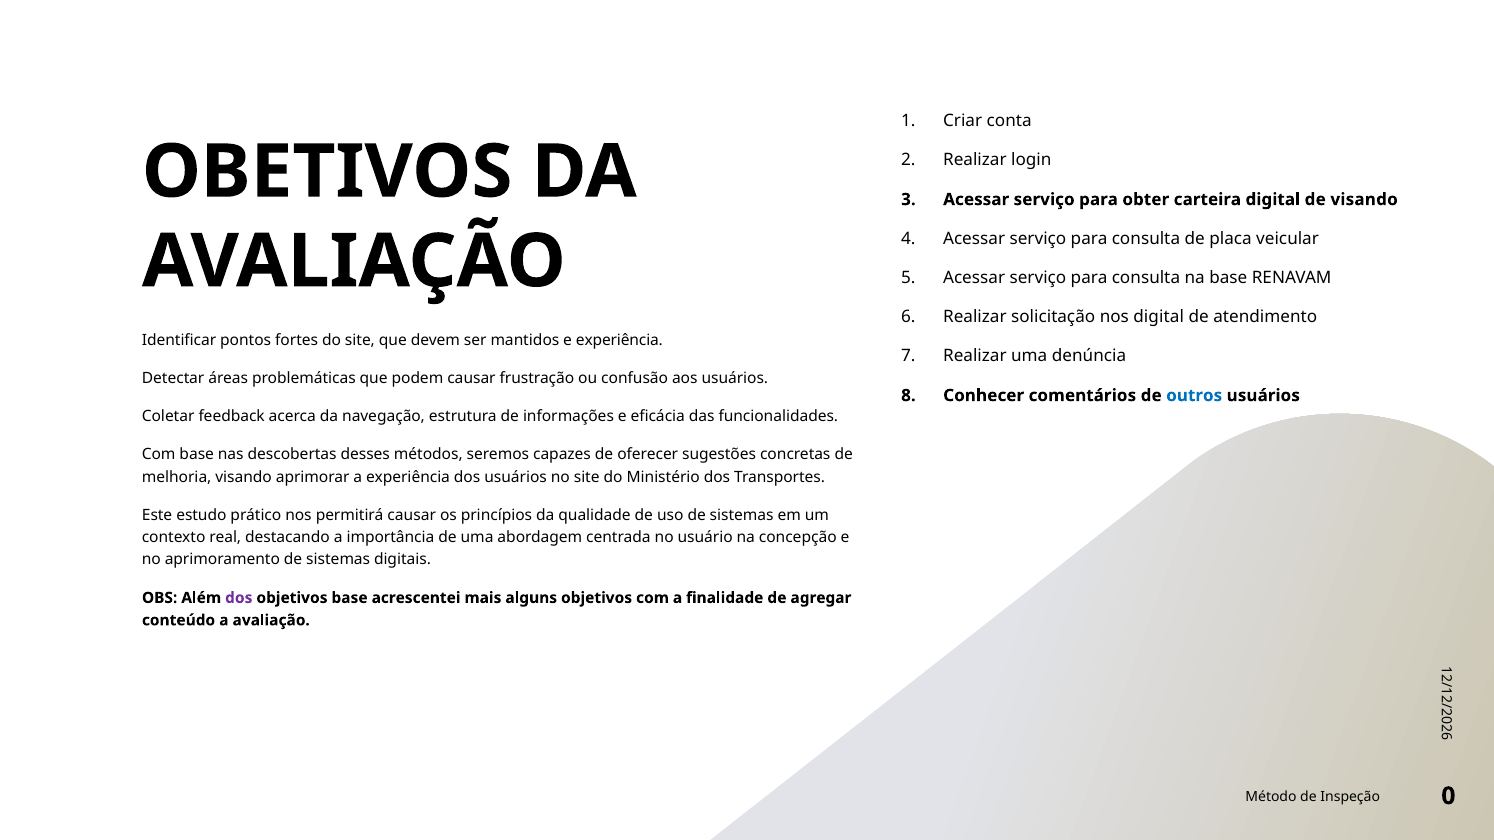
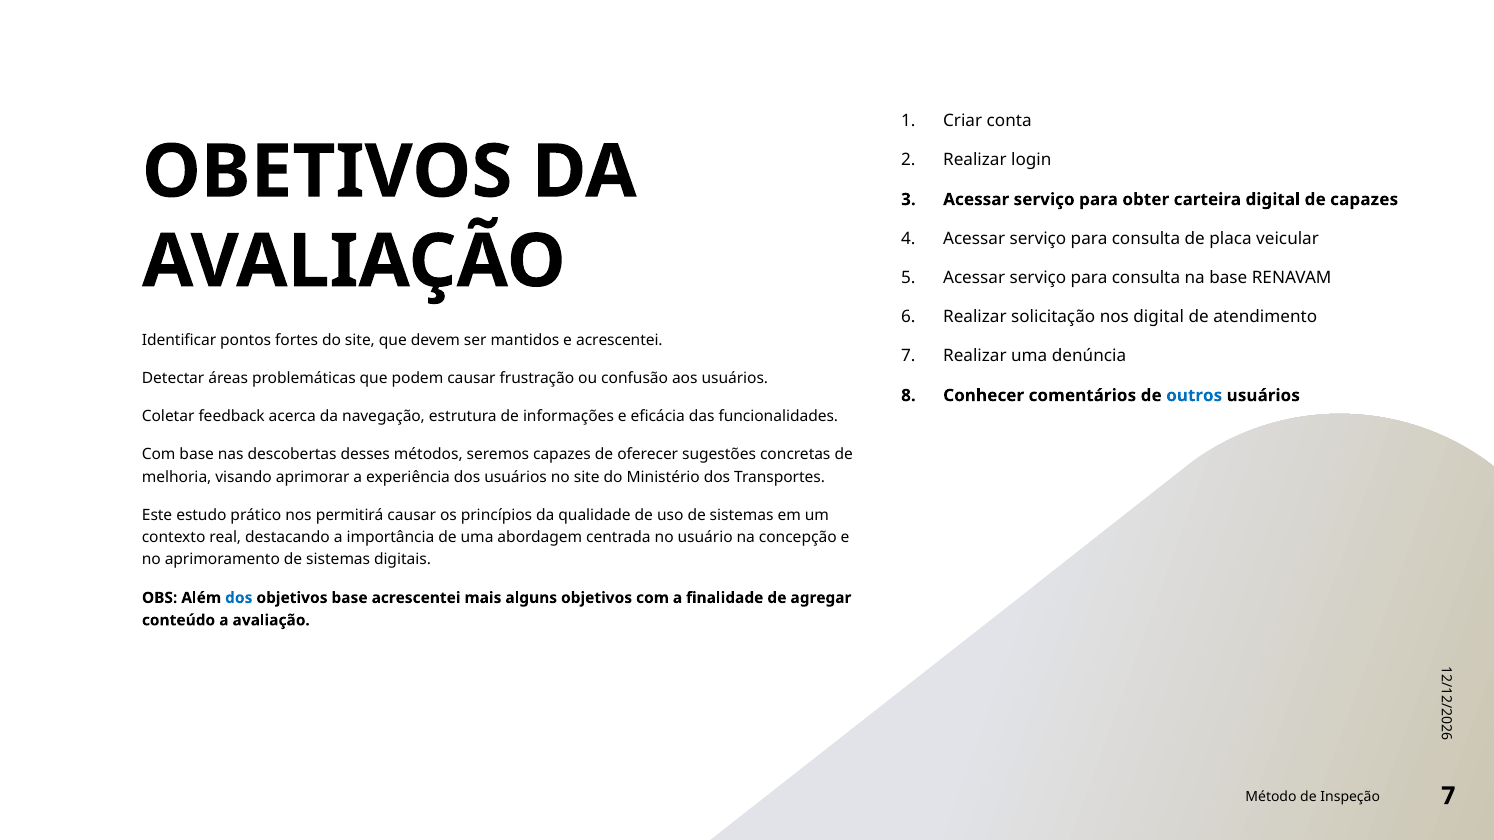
de visando: visando -> capazes
e experiência: experiência -> acrescentei
dos at (239, 598) colour: purple -> blue
Inspeção 0: 0 -> 7
